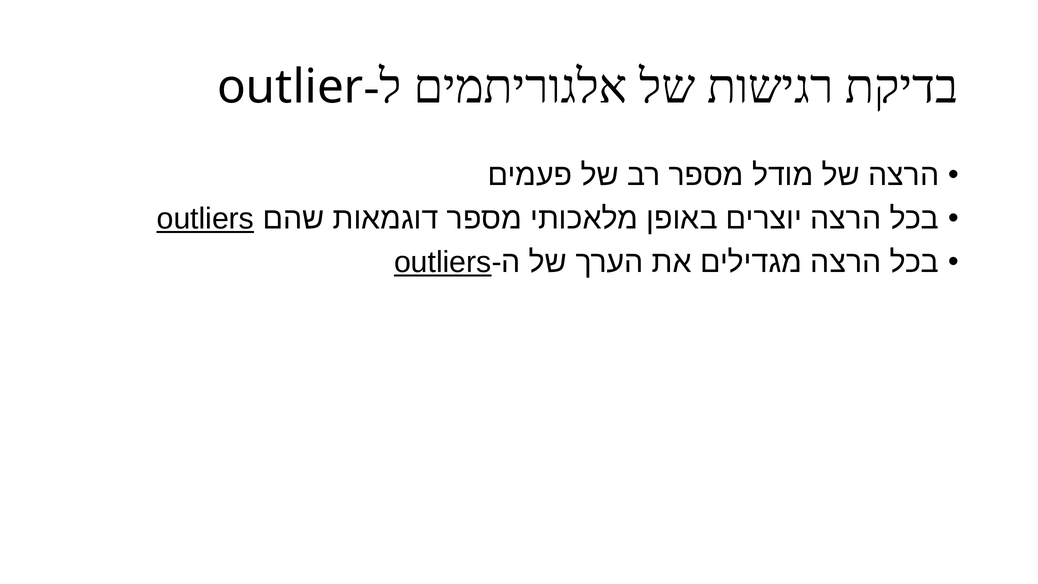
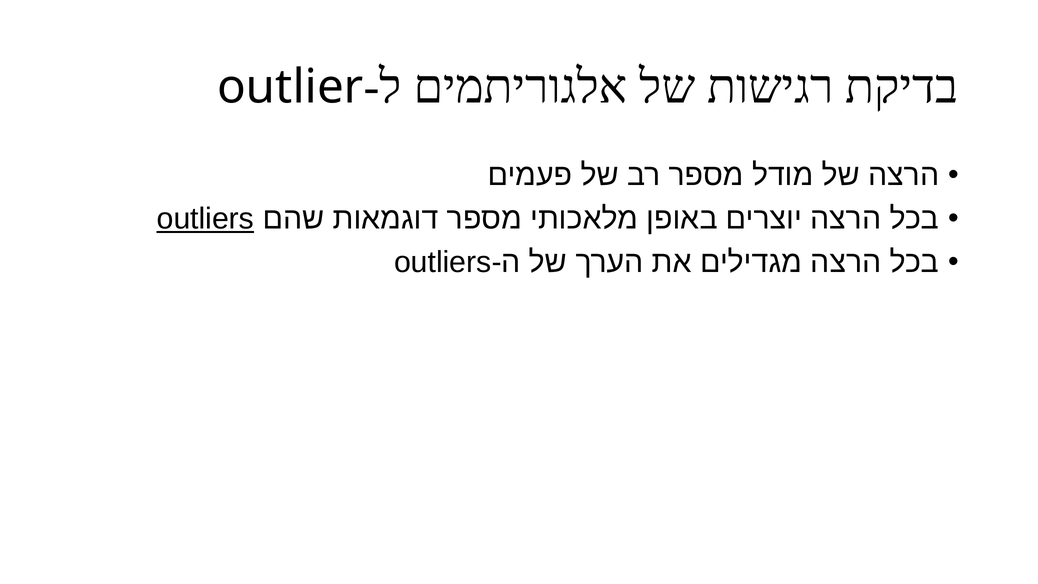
outliers at (443, 262) underline: present -> none
